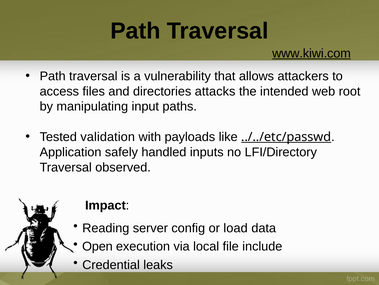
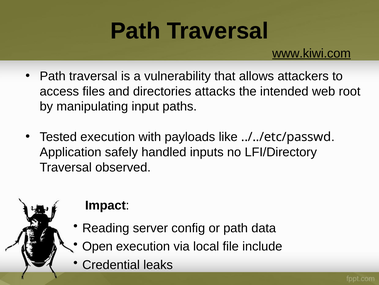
Tested validation: validation -> execution
../../etc/passwd underline: present -> none
or load: load -> path
